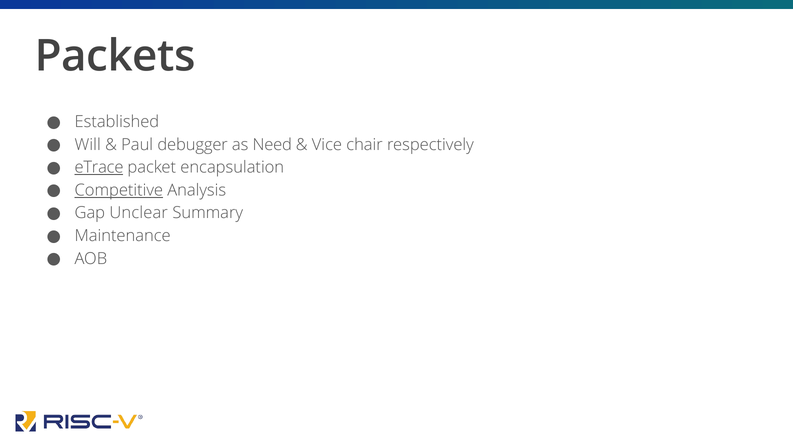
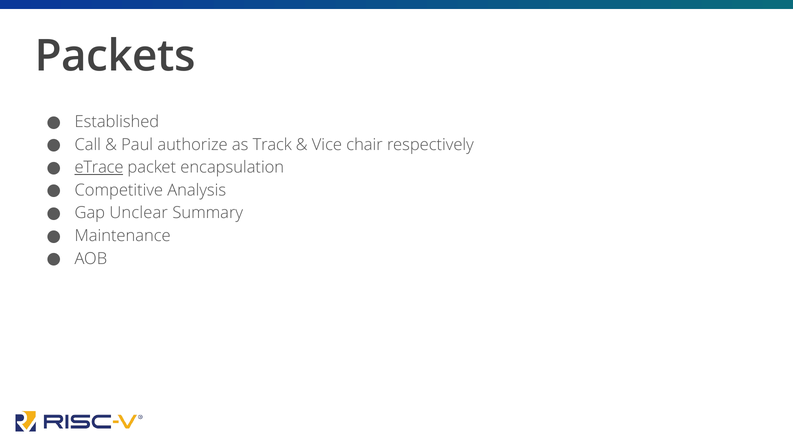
Will: Will -> Call
debugger: debugger -> authorize
Need: Need -> Track
Competitive underline: present -> none
